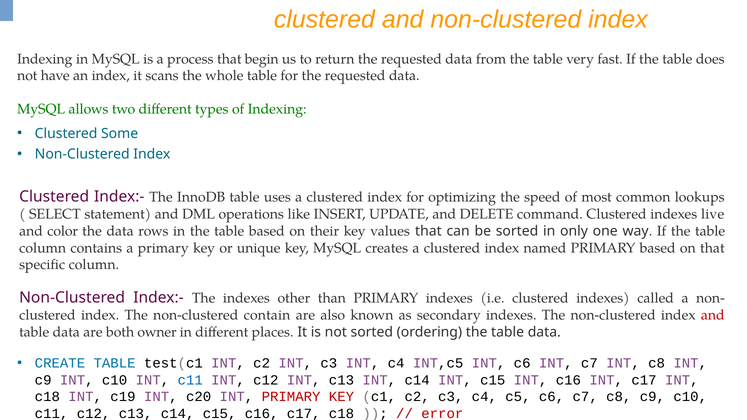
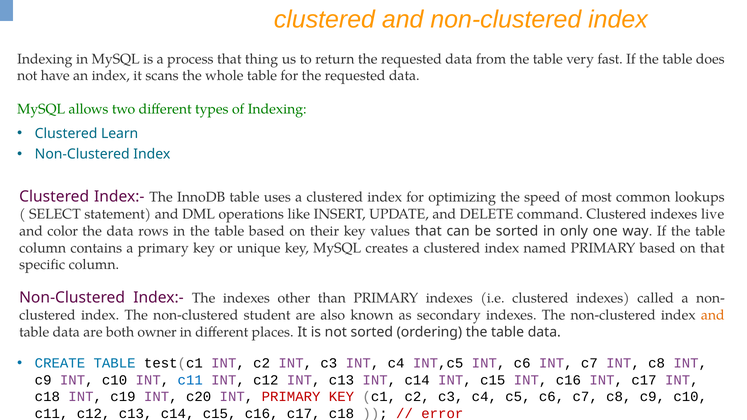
begin: begin -> thing
Some: Some -> Learn
contain: contain -> student
and at (713, 315) colour: red -> orange
